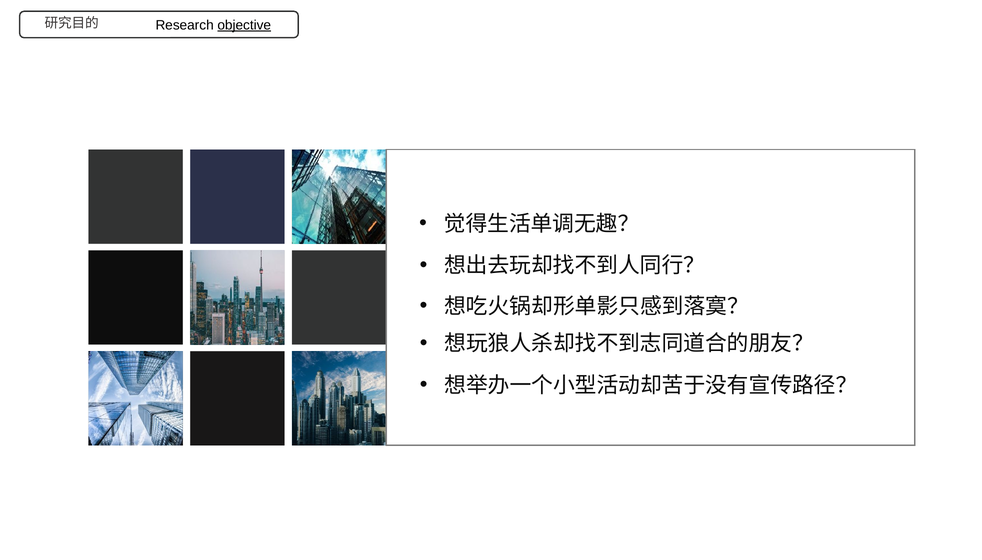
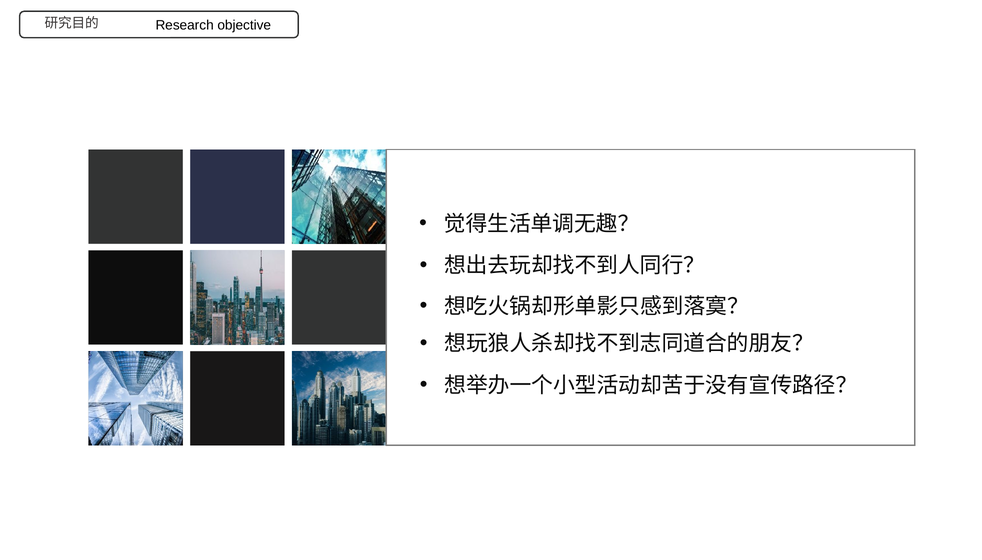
objective underline: present -> none
